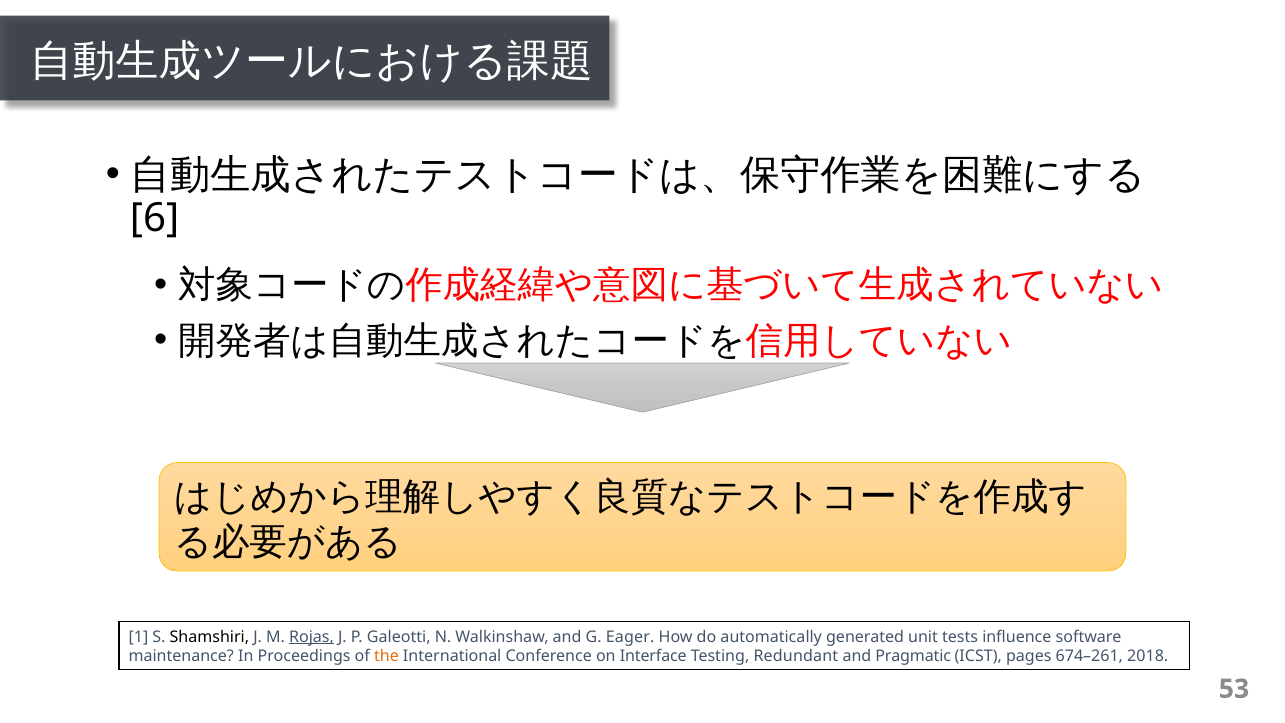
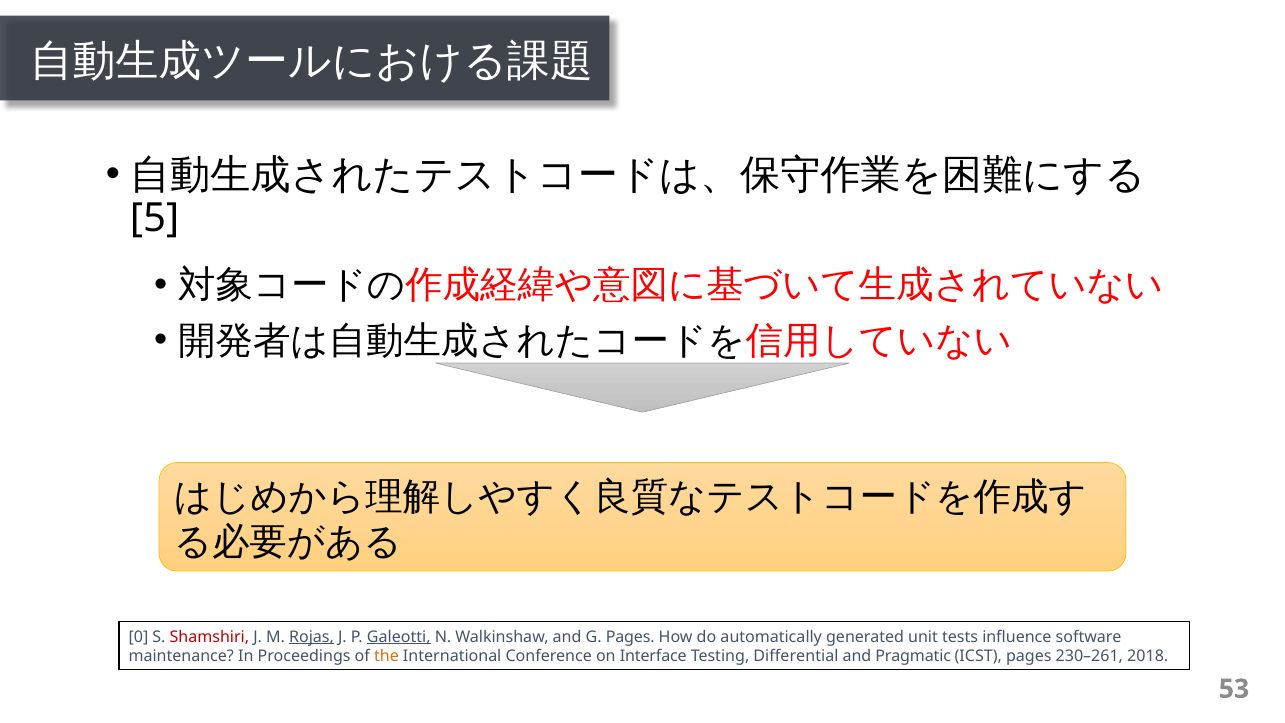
6: 6 -> 5
1: 1 -> 0
Shamshiri colour: black -> red
Galeotti underline: none -> present
G Eager: Eager -> Pages
Redundant: Redundant -> Diﬀerential
674–261: 674–261 -> 230–261
